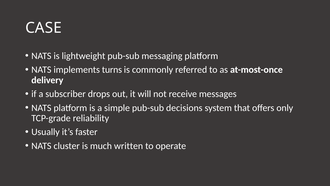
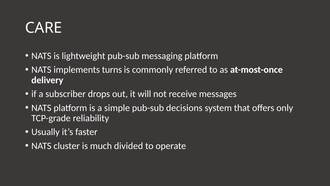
CASE: CASE -> CARE
written: written -> divided
